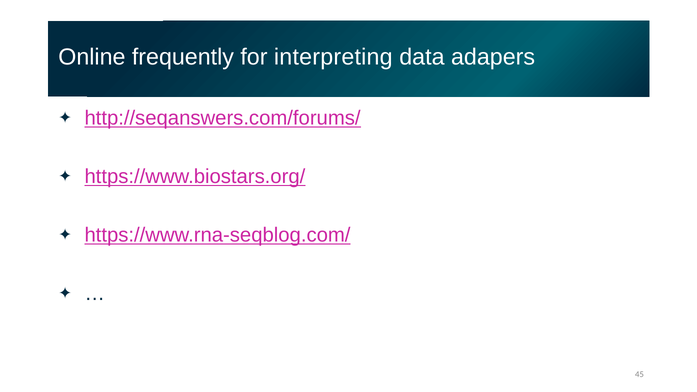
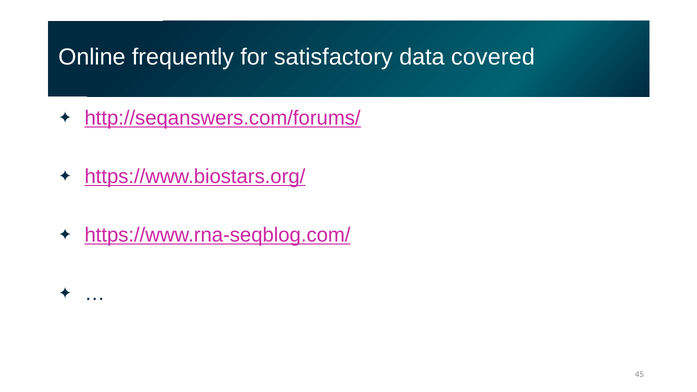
interpreting: interpreting -> satisfactory
adapers: adapers -> covered
